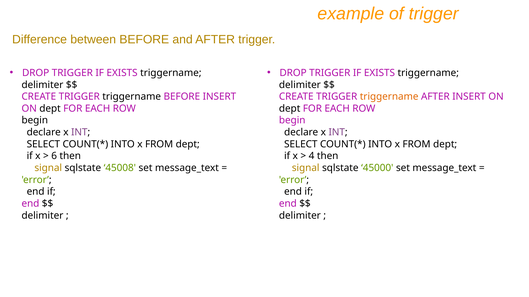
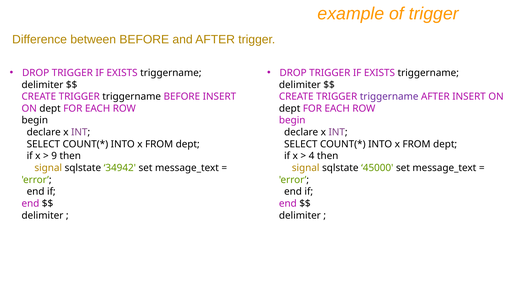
triggername at (389, 97) colour: orange -> purple
6: 6 -> 9
45008: 45008 -> 34942
